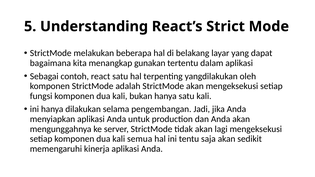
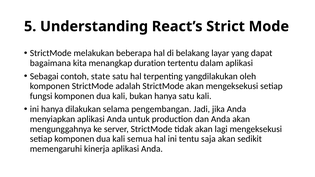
gunakan: gunakan -> duration
react: react -> state
